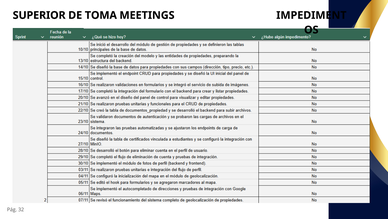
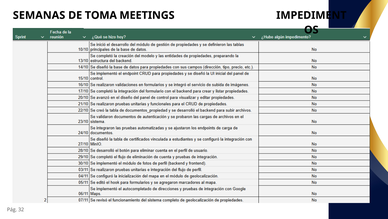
SUPERIOR: SUPERIOR -> SEMANAS
